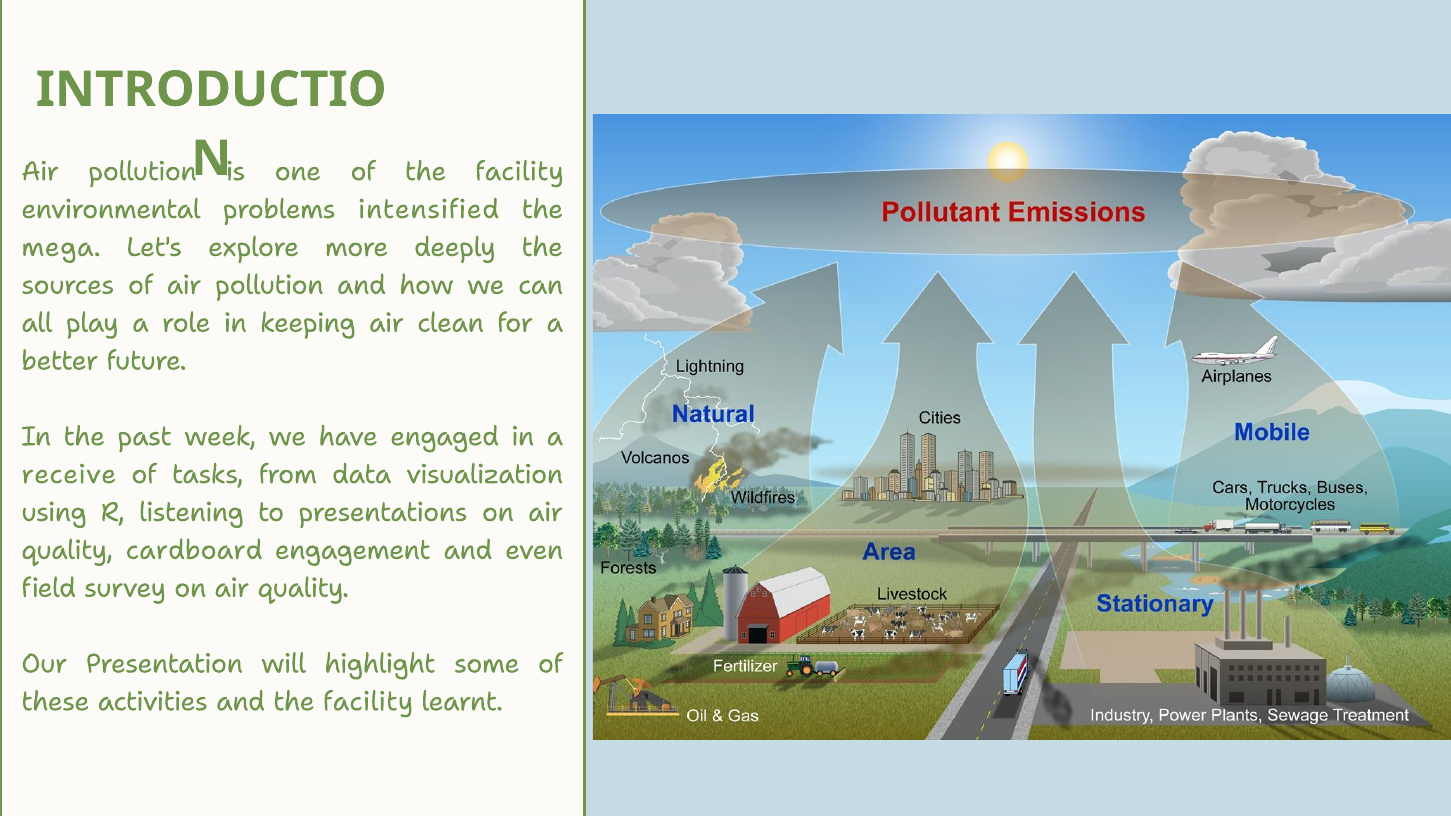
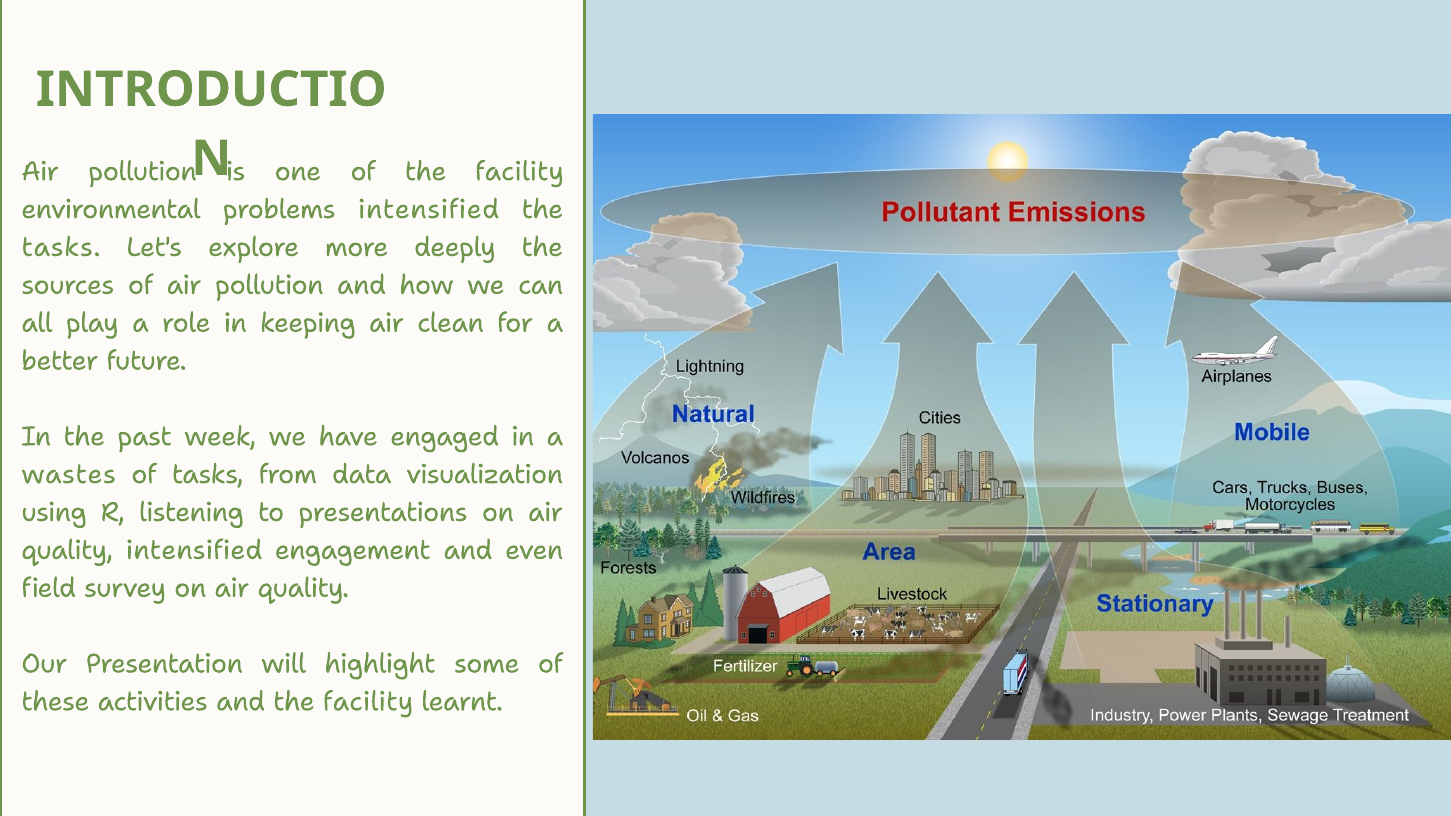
mega at (61, 247): mega -> tasks
receive: receive -> wastes
quality cardboard: cardboard -> intensified
